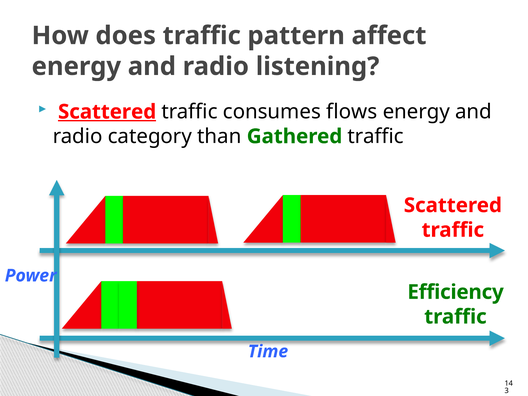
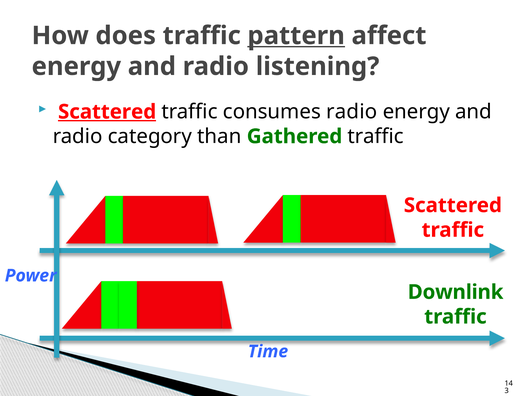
pattern underline: none -> present
consumes flows: flows -> radio
Efficiency: Efficiency -> Downlink
